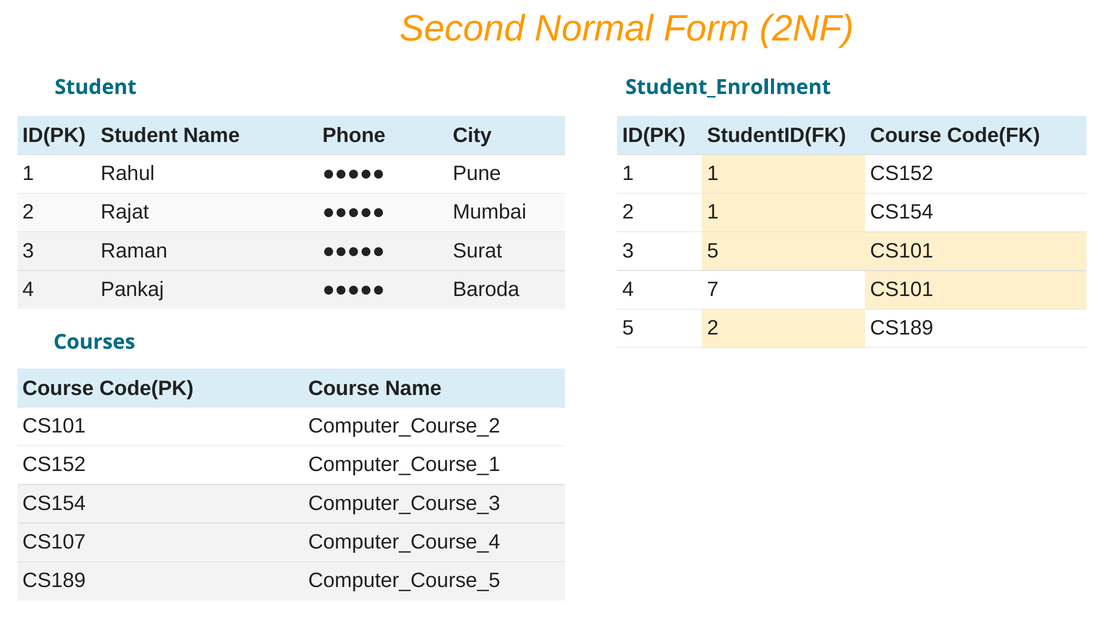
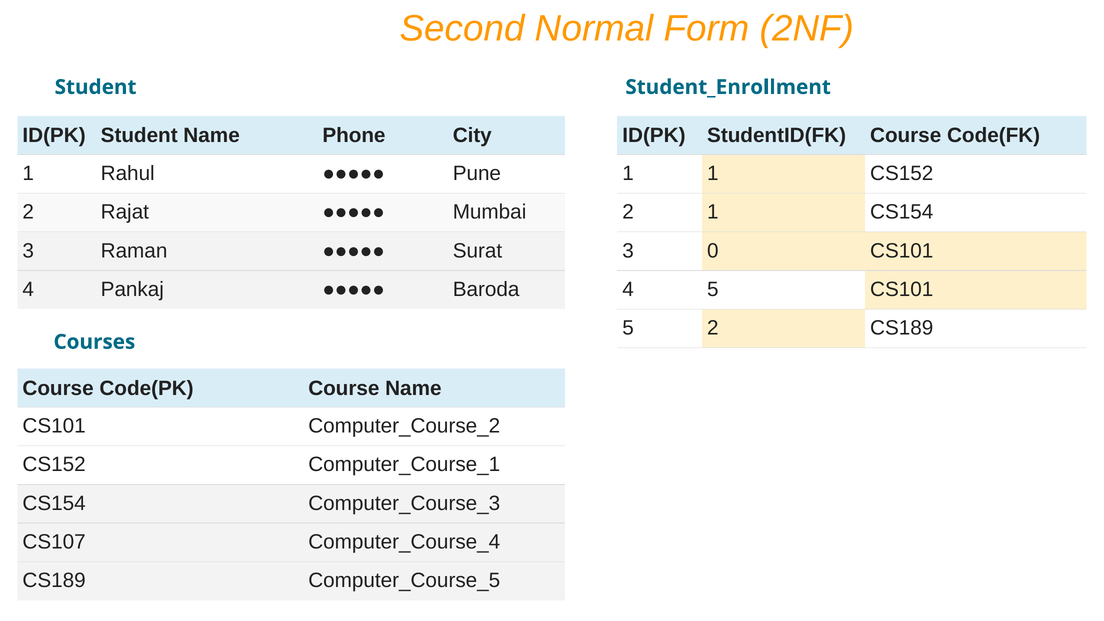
3 5: 5 -> 0
4 7: 7 -> 5
